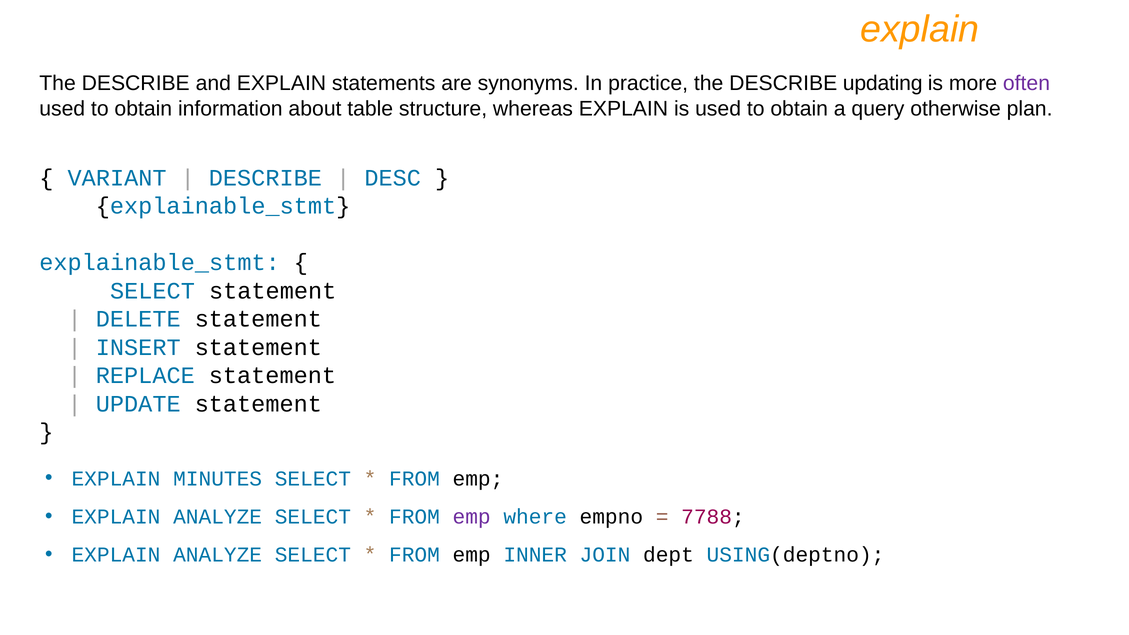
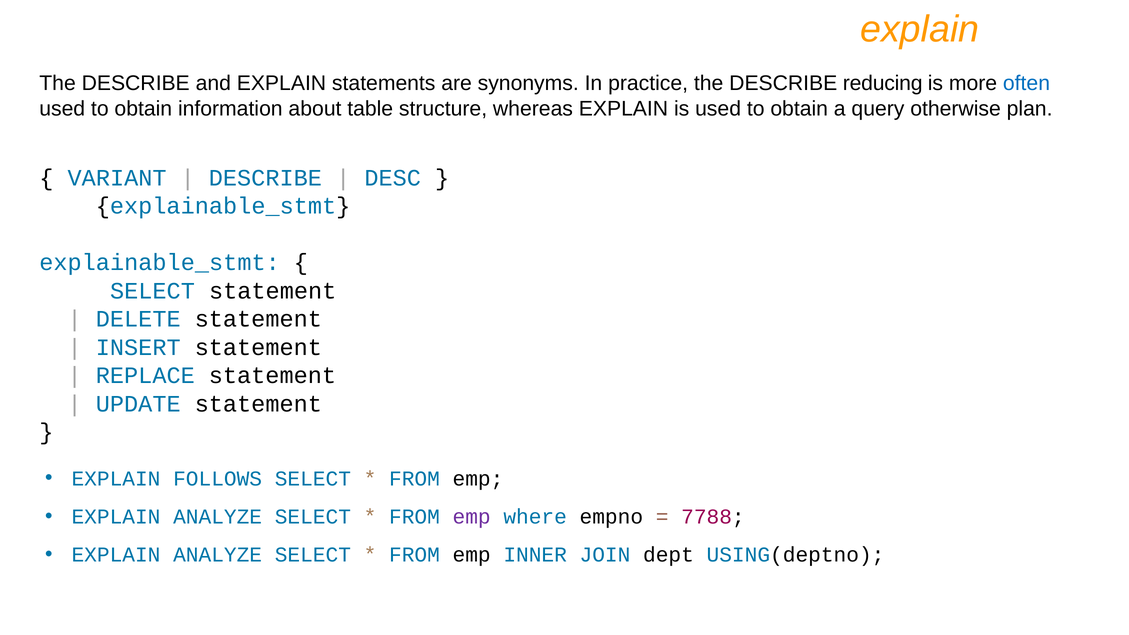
updating: updating -> reducing
often colour: purple -> blue
MINUTES: MINUTES -> FOLLOWS
